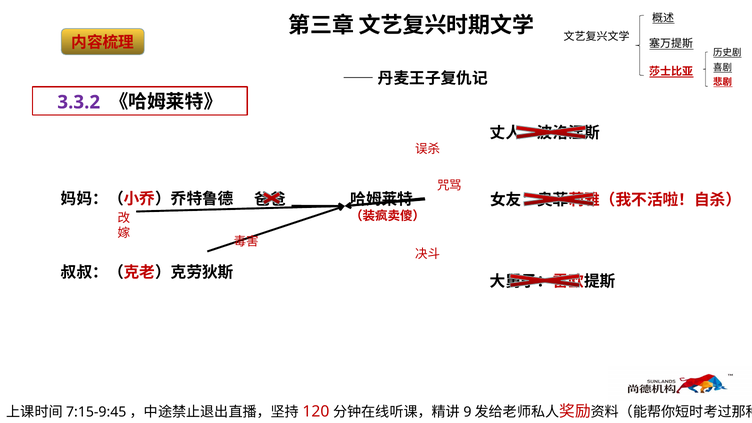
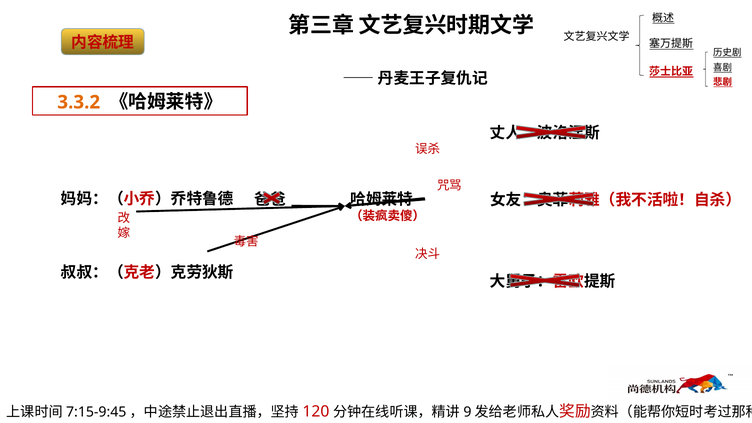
3.3.2 colour: purple -> orange
